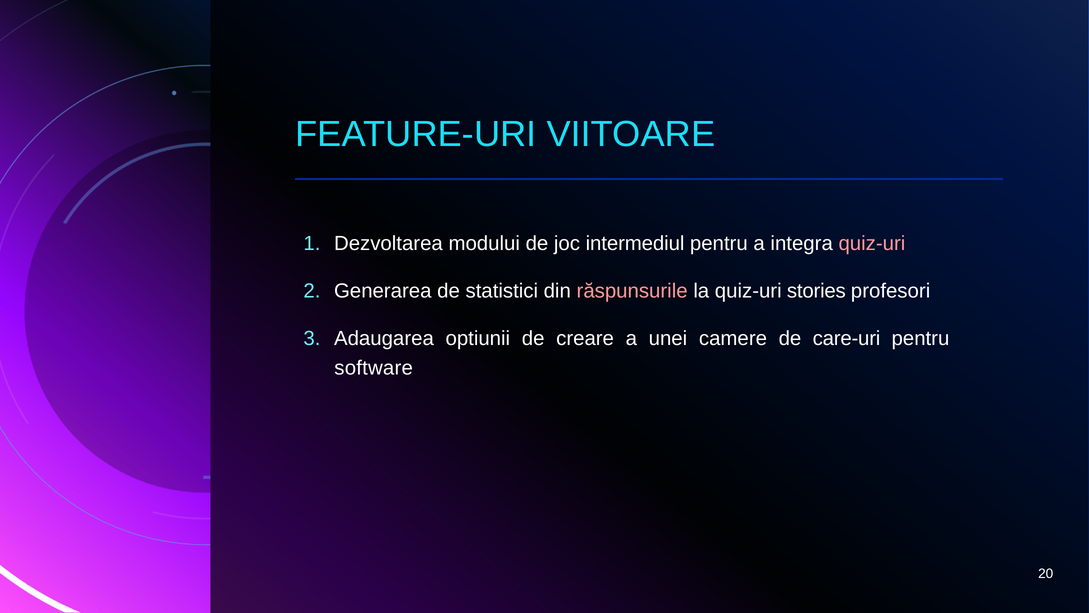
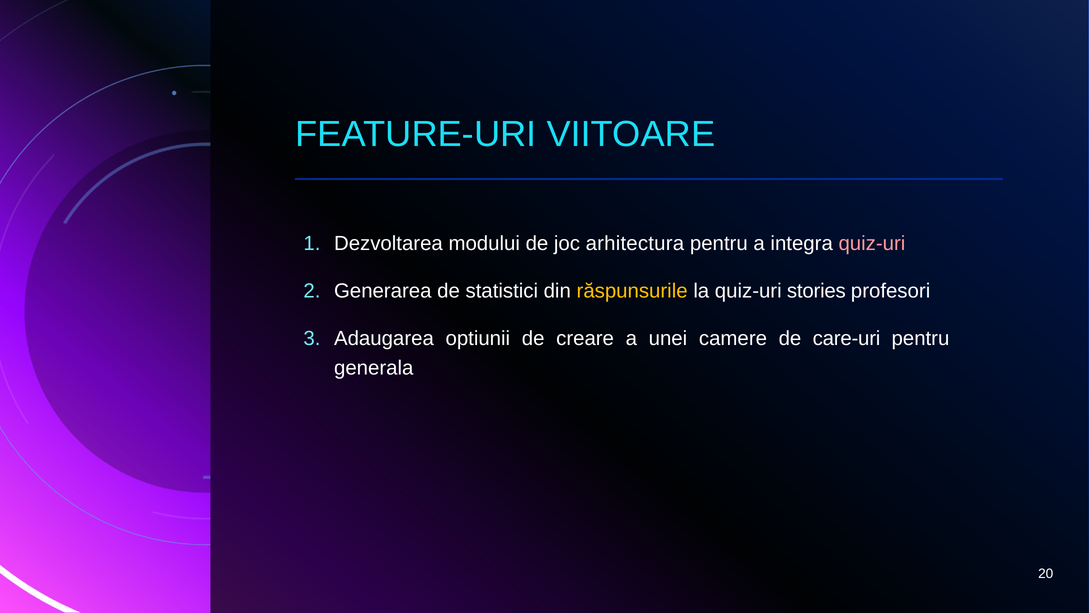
intermediul: intermediul -> arhitectura
răspunsurile colour: pink -> yellow
software: software -> generala
